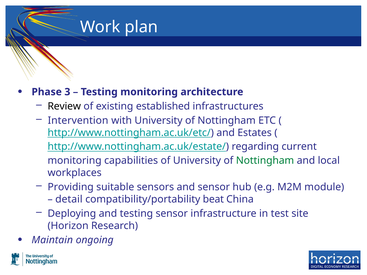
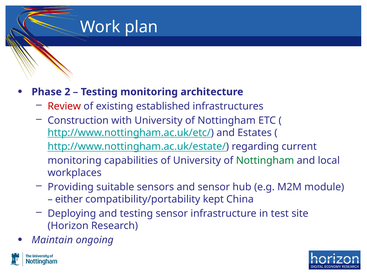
3: 3 -> 2
Review colour: black -> red
Intervention: Intervention -> Construction
detail: detail -> either
beat: beat -> kept
